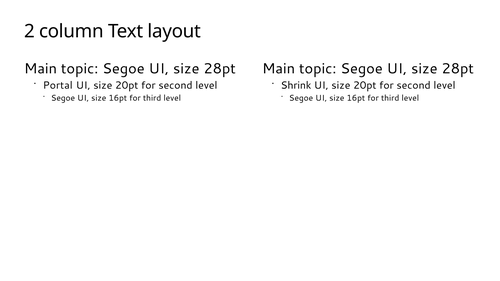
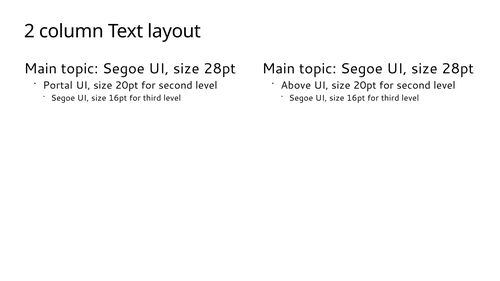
Shrink: Shrink -> Above
